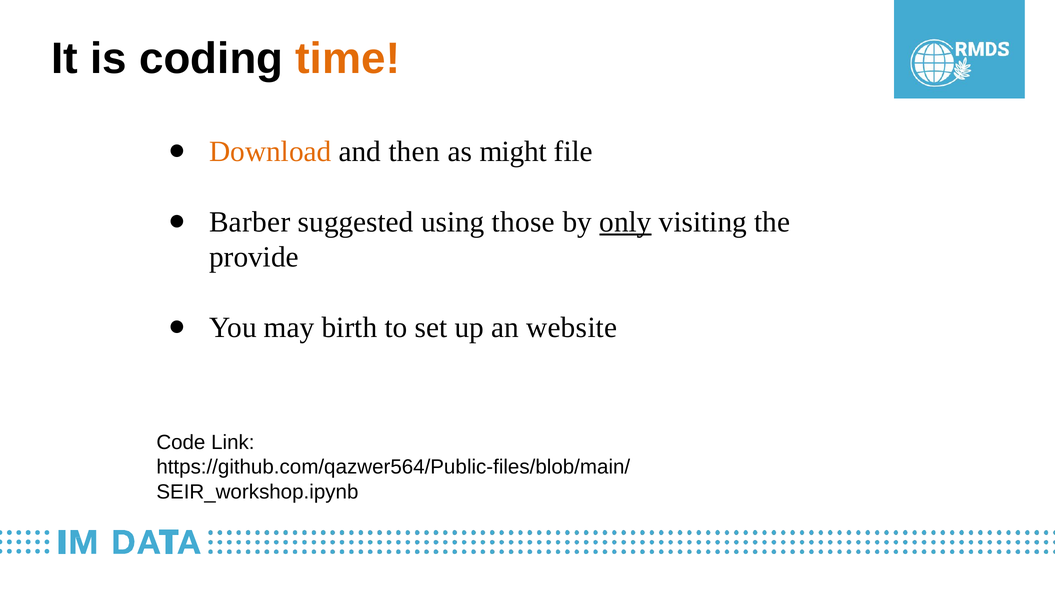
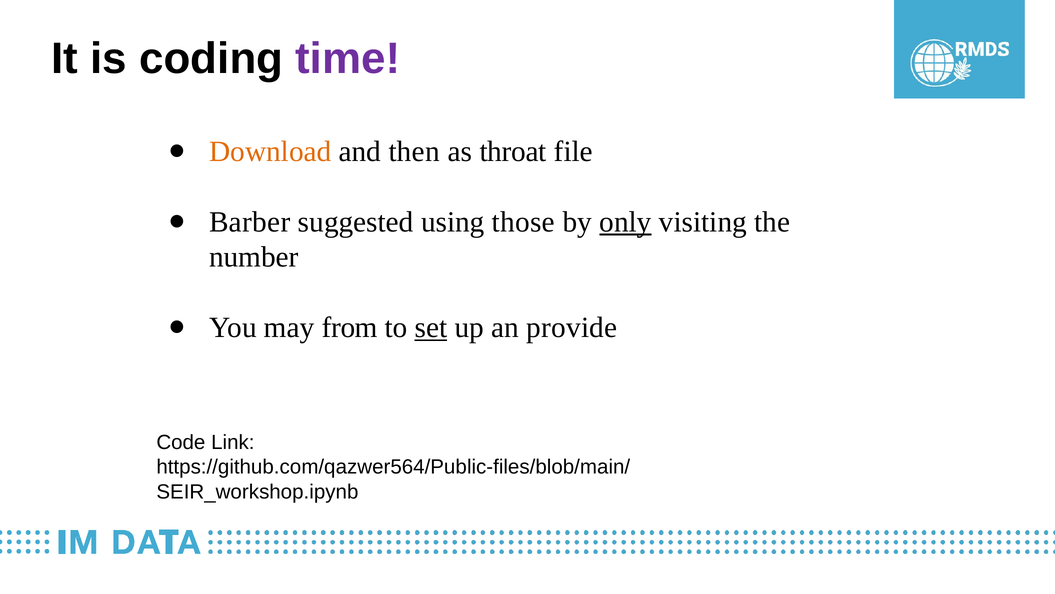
time colour: orange -> purple
might: might -> throat
provide: provide -> number
birth: birth -> from
set underline: none -> present
website: website -> provide
